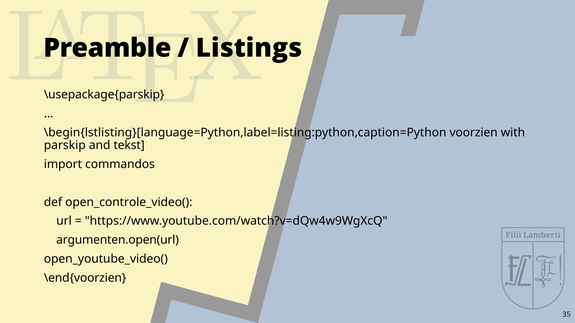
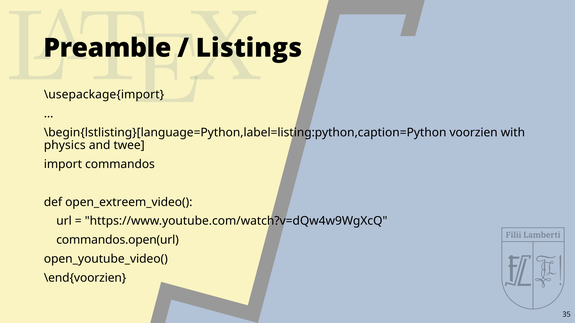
\usepackage{parskip: \usepackage{parskip -> \usepackage{import
parskip: parskip -> physics
tekst: tekst -> twee
open_controle_video(: open_controle_video( -> open_extreem_video(
argumenten.open(url: argumenten.open(url -> commandos.open(url
